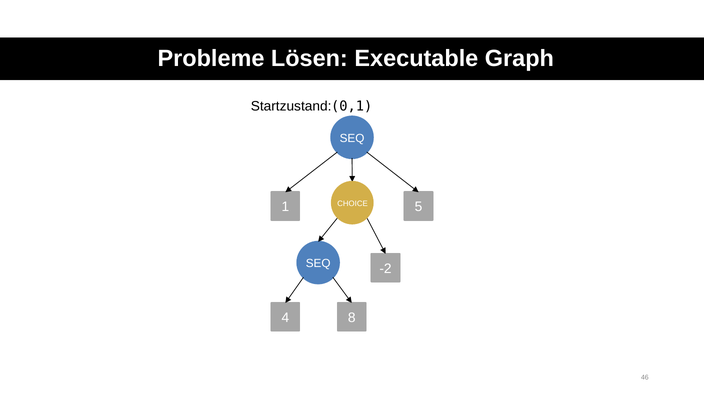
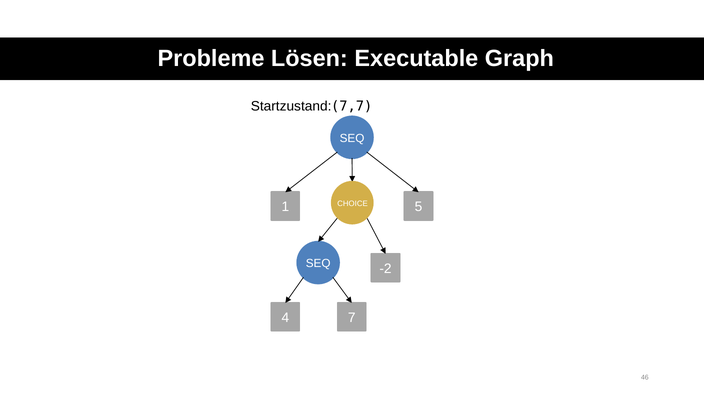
0,1: 0,1 -> 7,7
8: 8 -> 7
